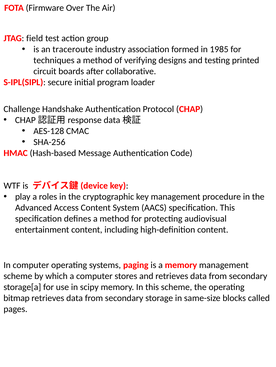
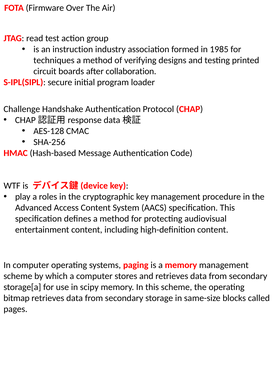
field: field -> read
traceroute: traceroute -> instruction
collaborative: collaborative -> collaboration
